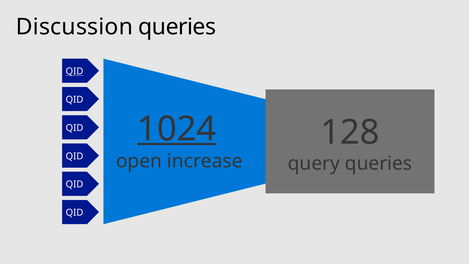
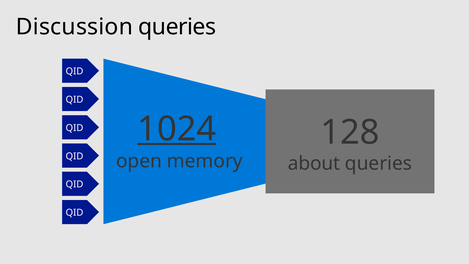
QID at (75, 71) underline: present -> none
increase: increase -> memory
query: query -> about
